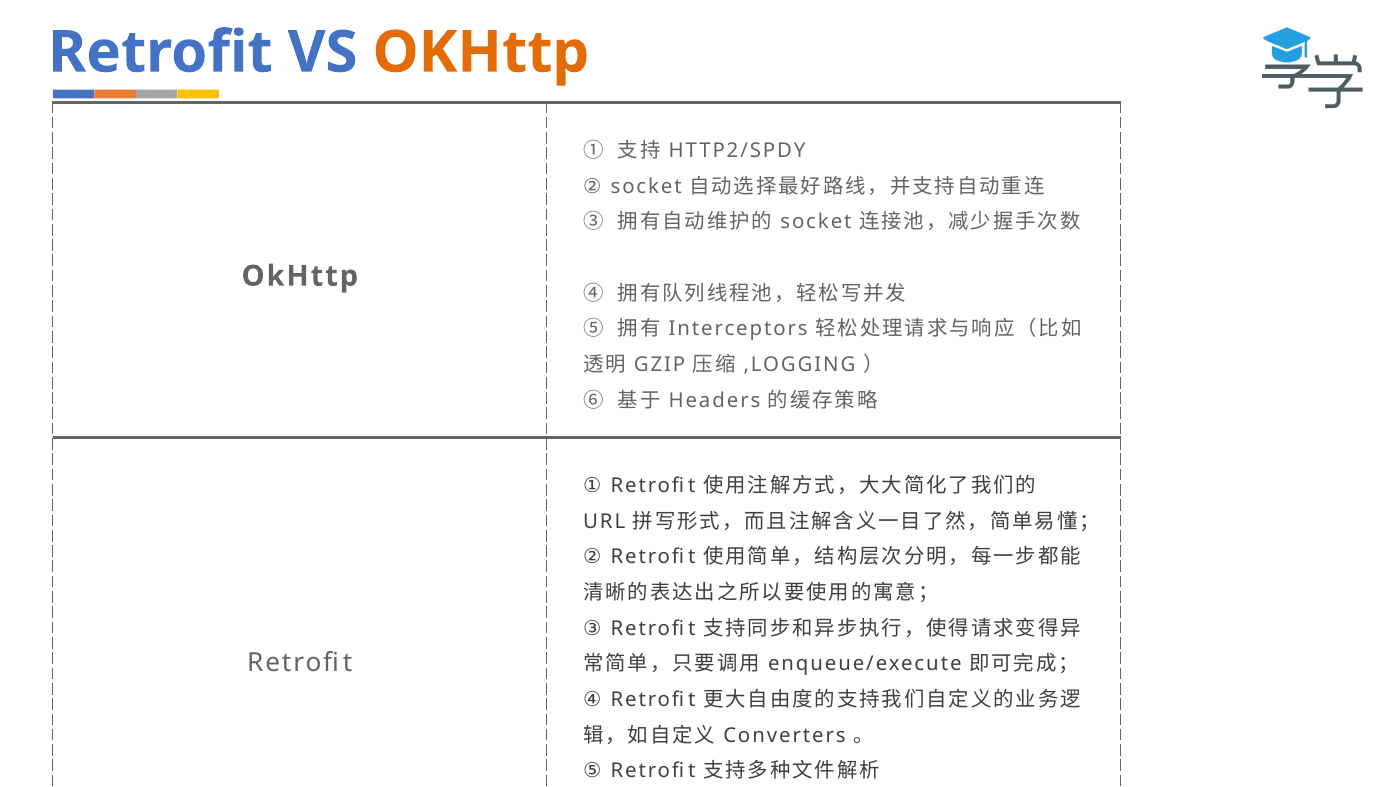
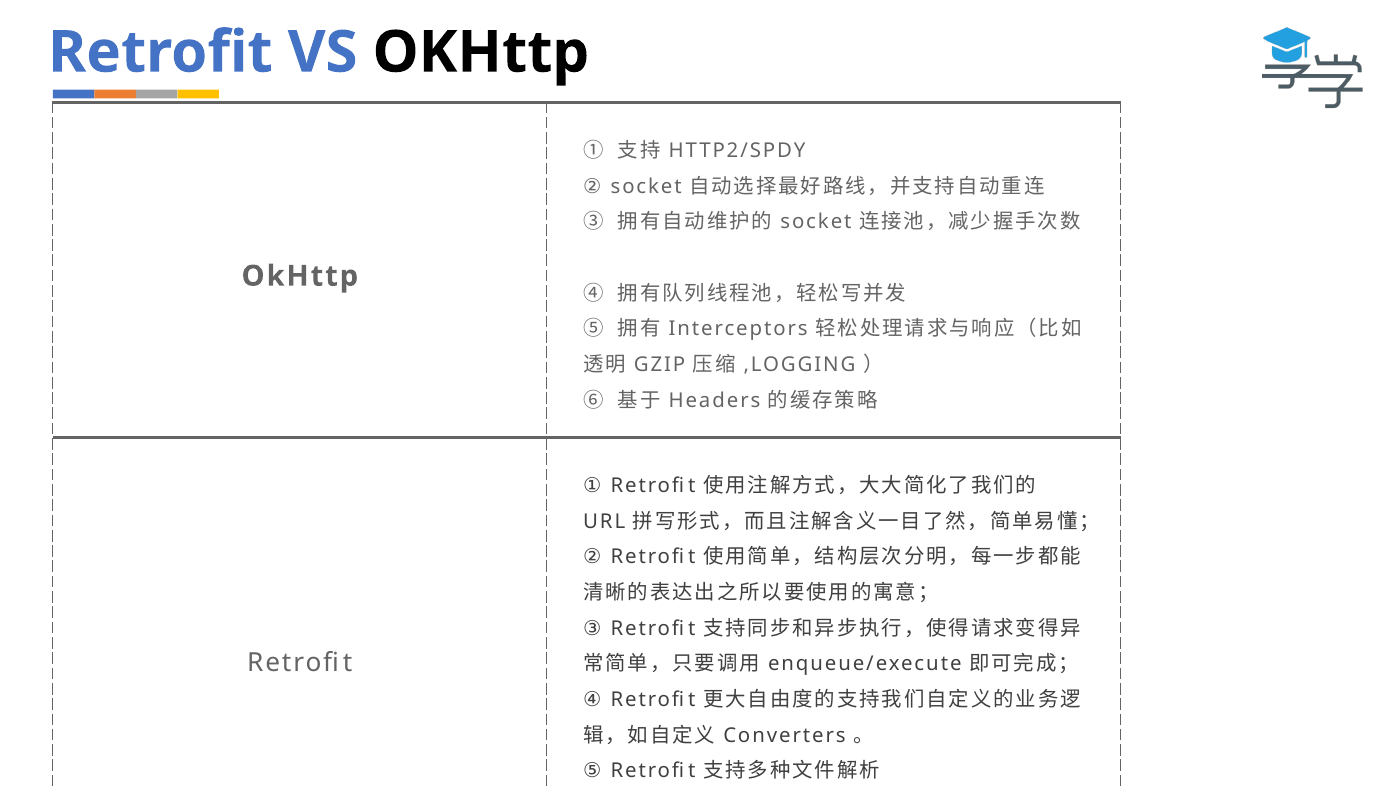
OKHttp at (481, 52) colour: orange -> black
